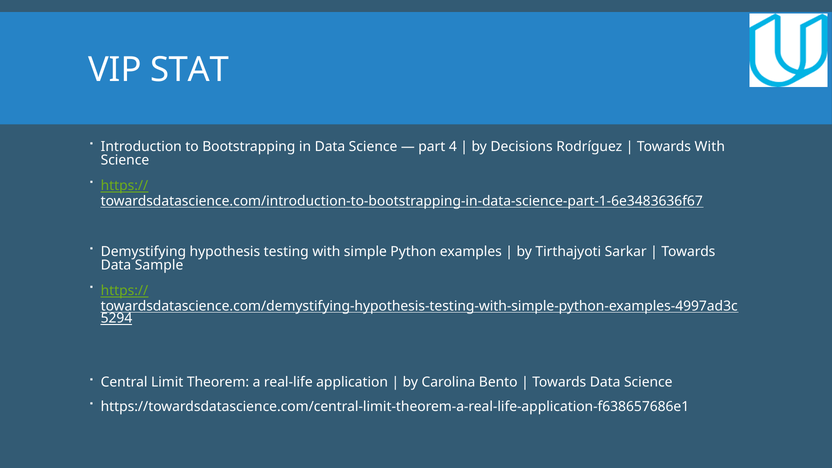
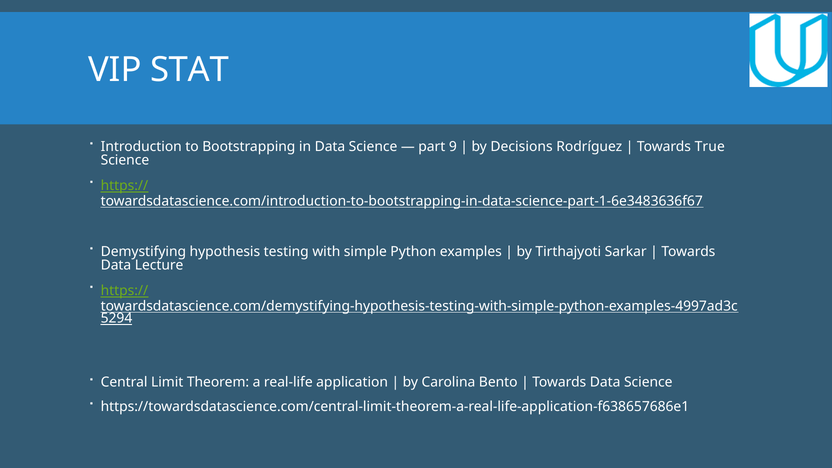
4: 4 -> 9
Towards With: With -> True
Sample: Sample -> Lecture
